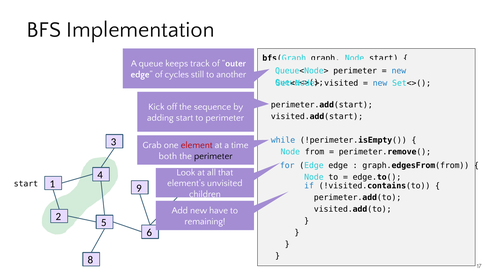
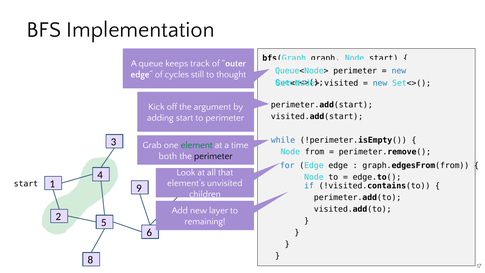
another: another -> thought
sequence: sequence -> argument
element colour: red -> green
have: have -> layer
